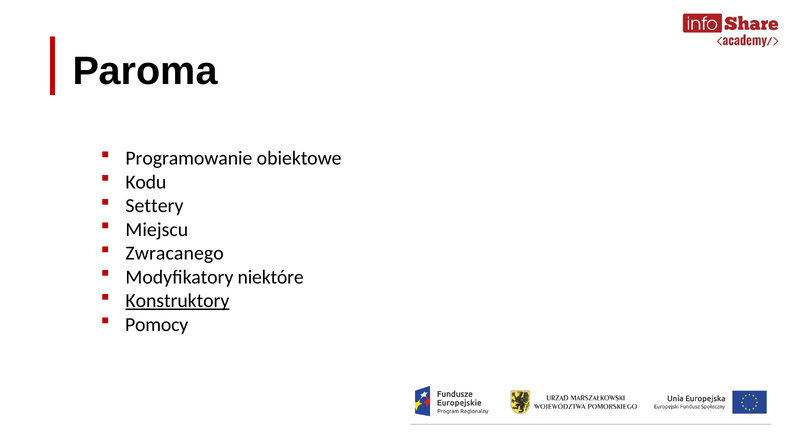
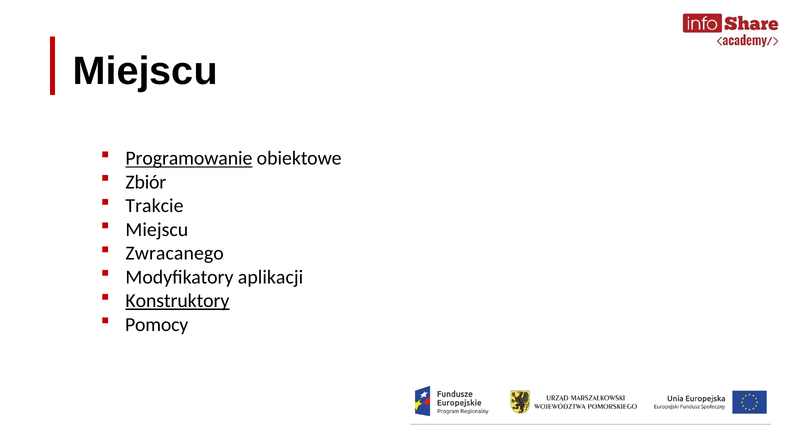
Paroma at (145, 71): Paroma -> Miejscu
Programowanie underline: none -> present
Kodu: Kodu -> Zbiór
Settery: Settery -> Trakcie
niektóre: niektóre -> aplikacji
